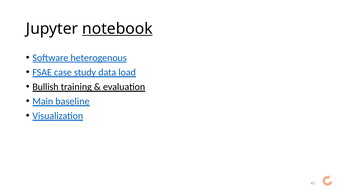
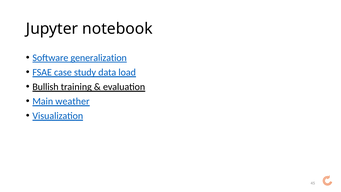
notebook underline: present -> none
heterogenous: heterogenous -> generalization
baseline: baseline -> weather
